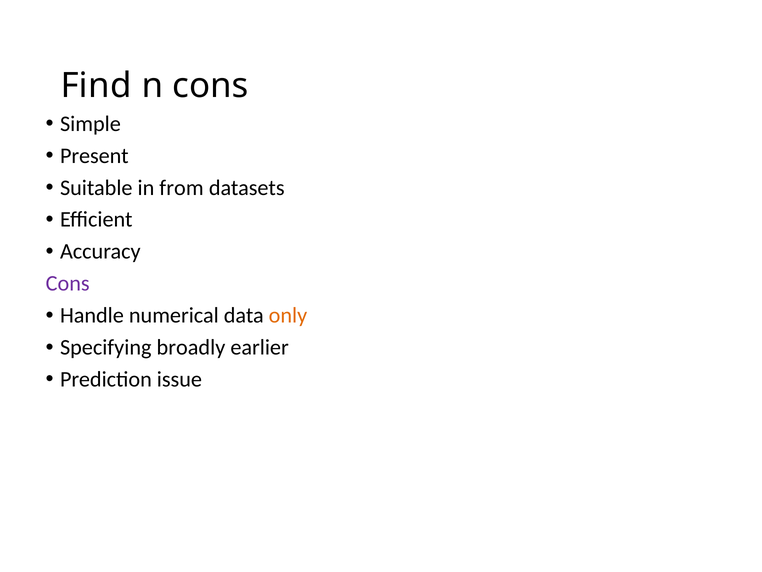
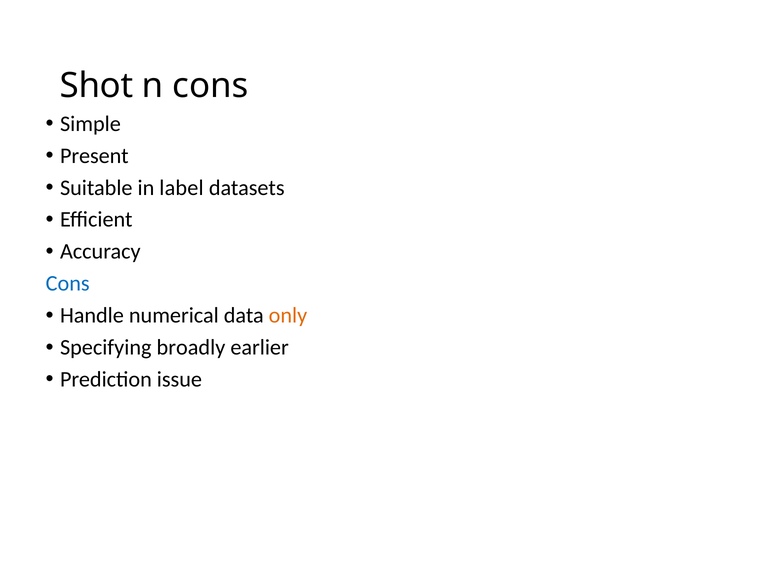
Find: Find -> Shot
from: from -> label
Cons at (68, 283) colour: purple -> blue
